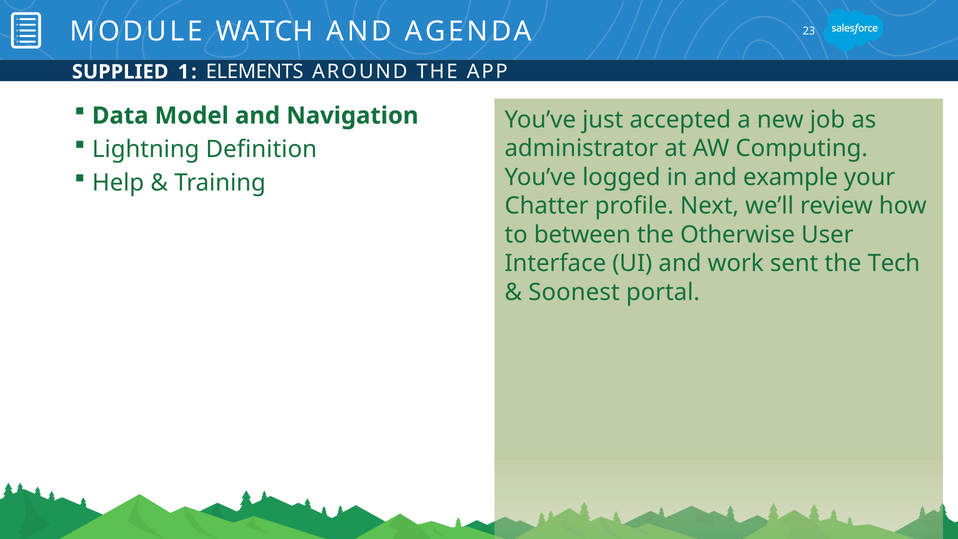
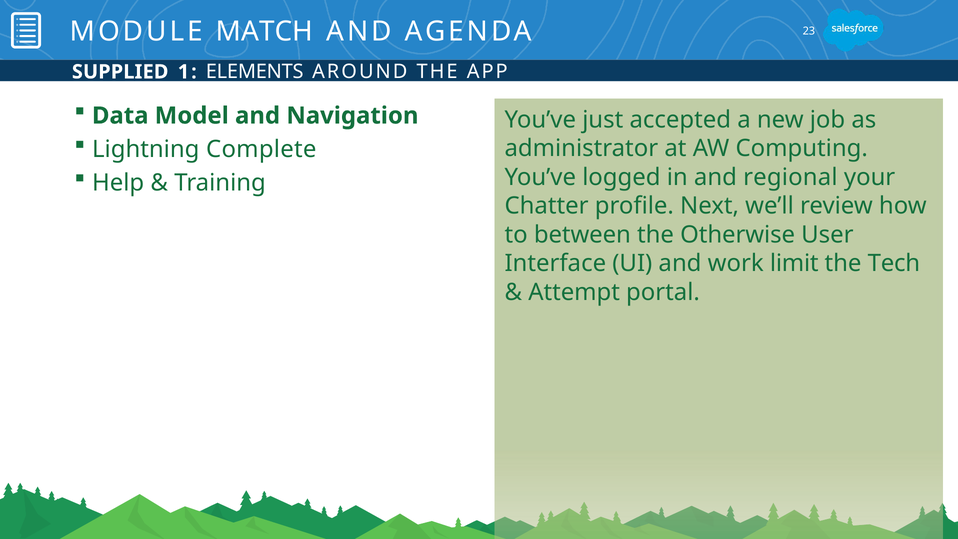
WATCH: WATCH -> MATCH
Definition: Definition -> Complete
example: example -> regional
sent: sent -> limit
Soonest: Soonest -> Attempt
